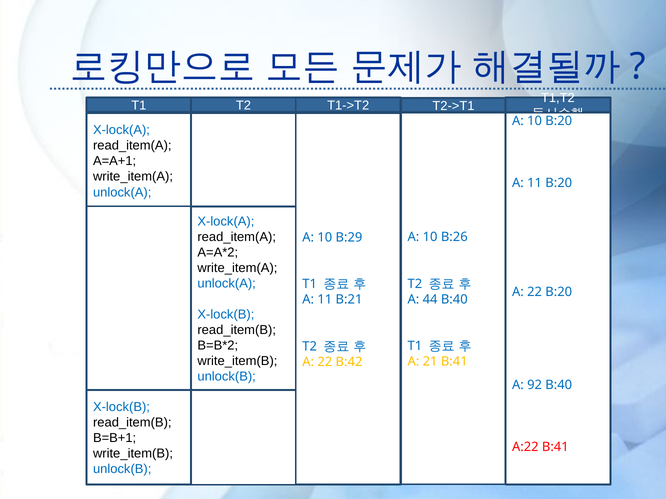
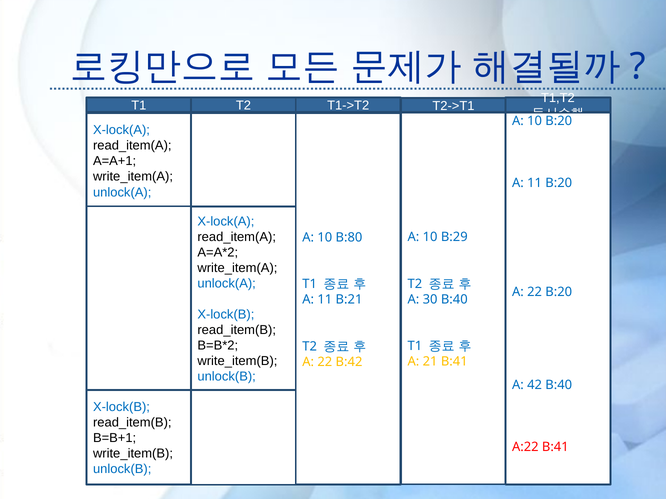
B:26: B:26 -> B:29
B:29: B:29 -> B:80
44: 44 -> 30
92: 92 -> 42
